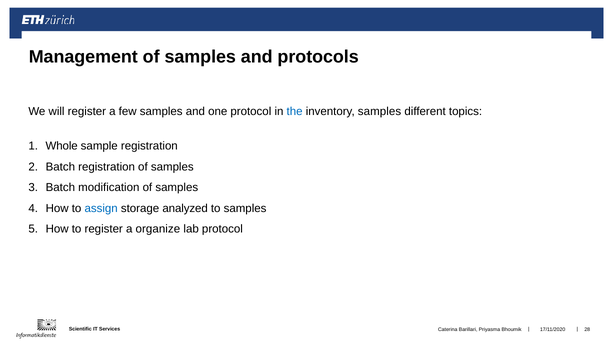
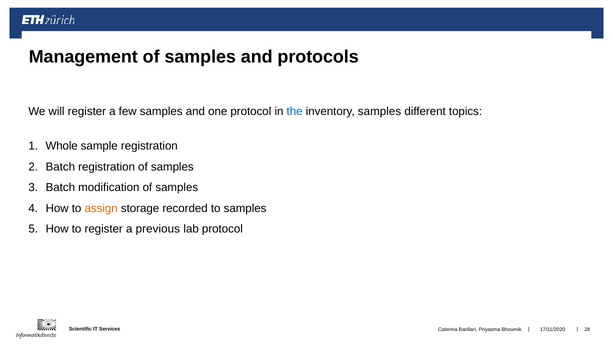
assign colour: blue -> orange
analyzed: analyzed -> recorded
organize: organize -> previous
